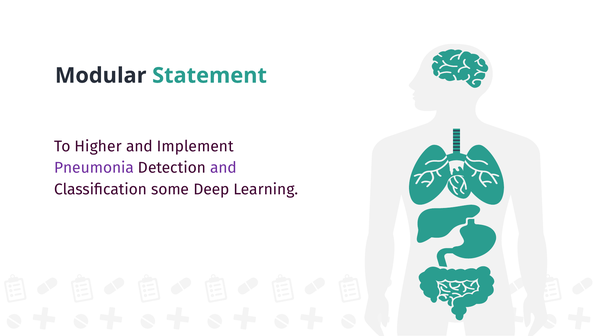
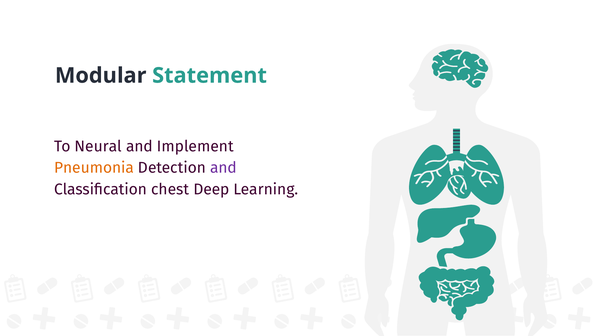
Higher: Higher -> Neural
Pneumonia colour: purple -> orange
some: some -> chest
